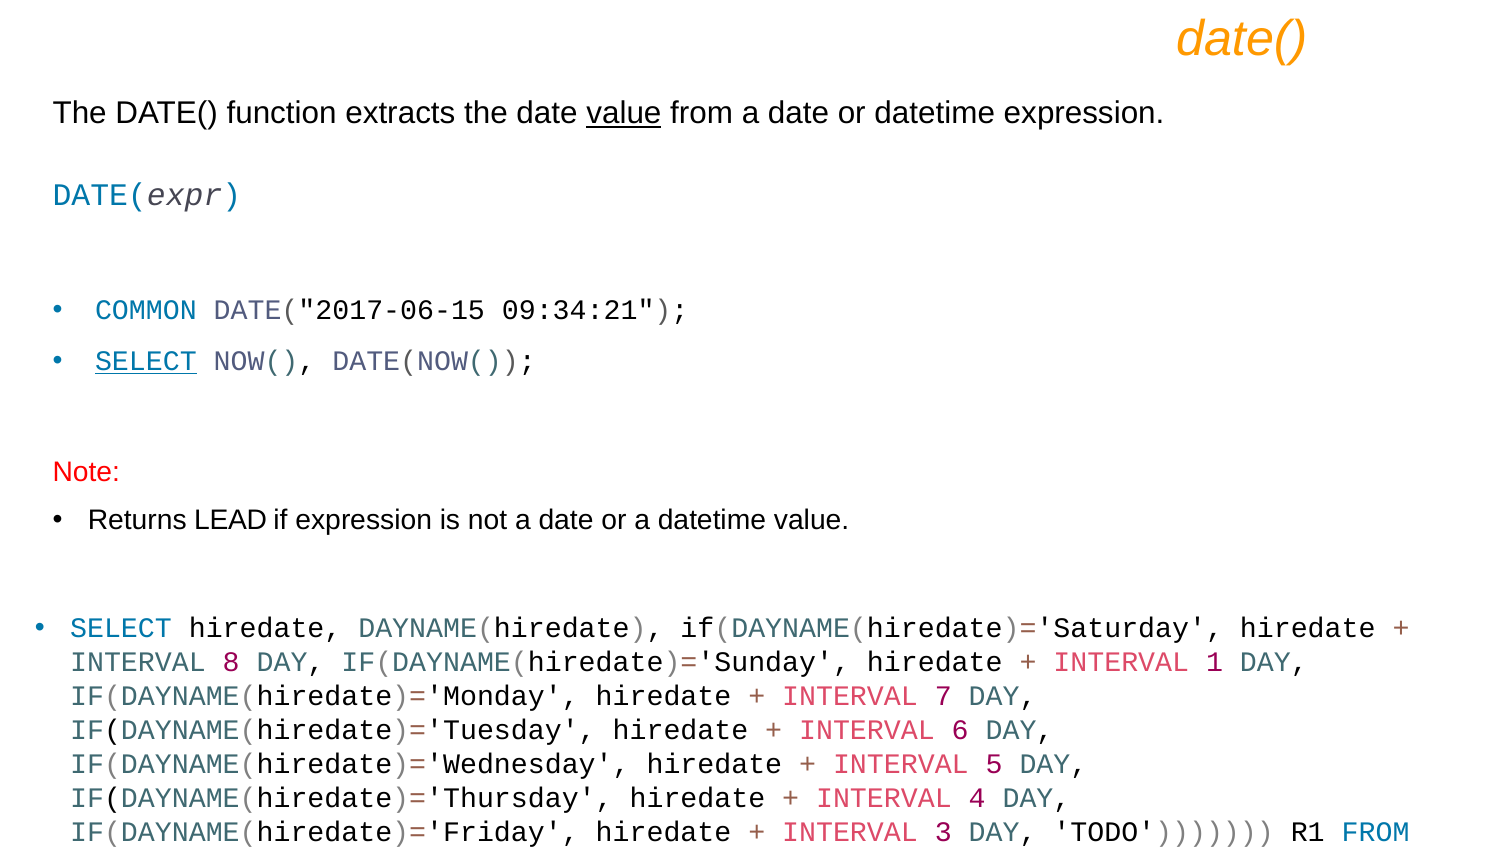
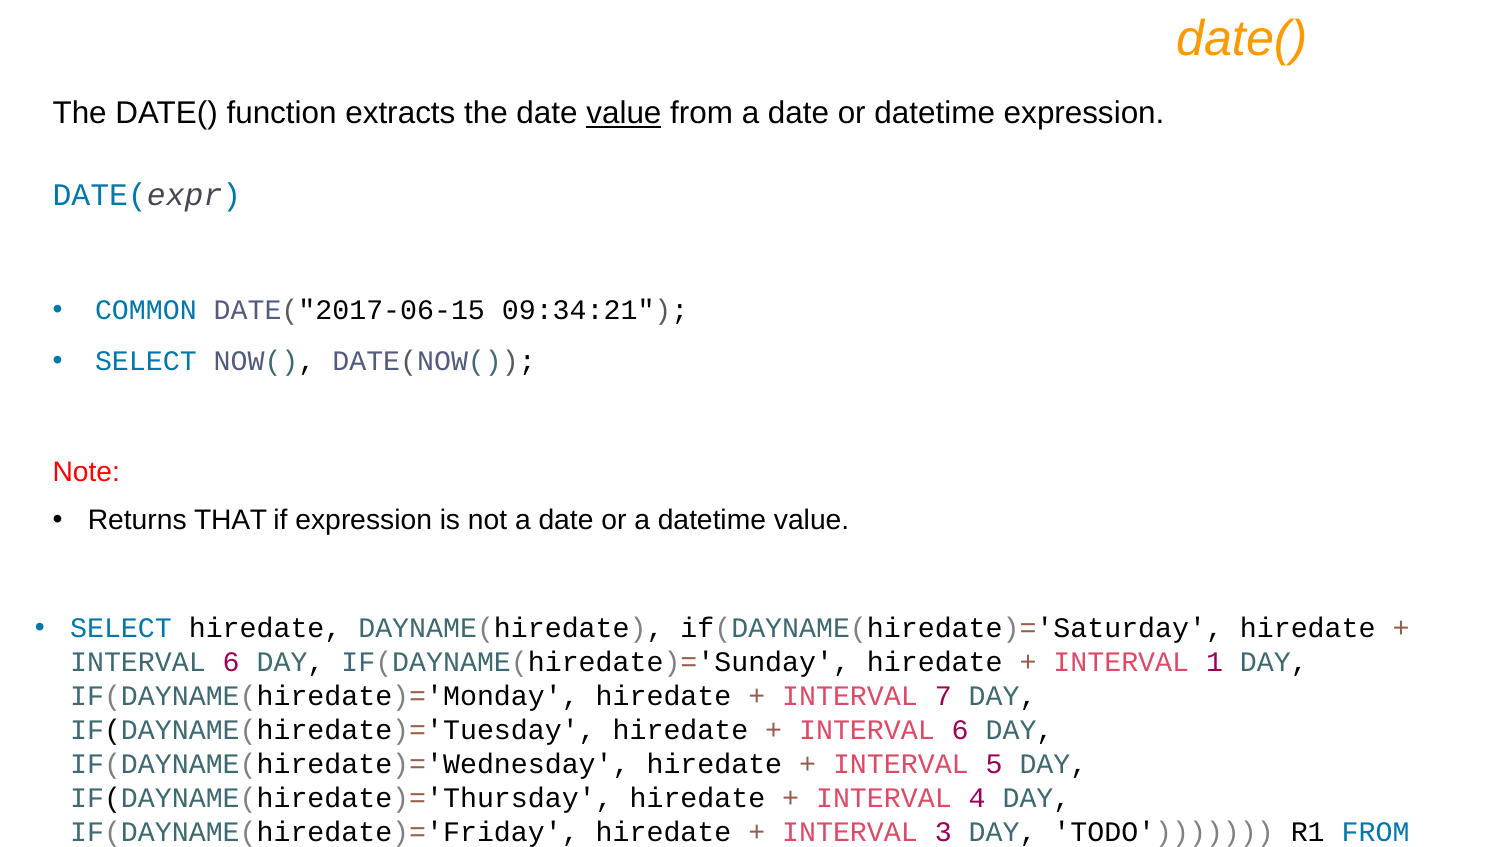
SELECT at (146, 362) underline: present -> none
LEAD: LEAD -> THAT
8 at (231, 663): 8 -> 6
